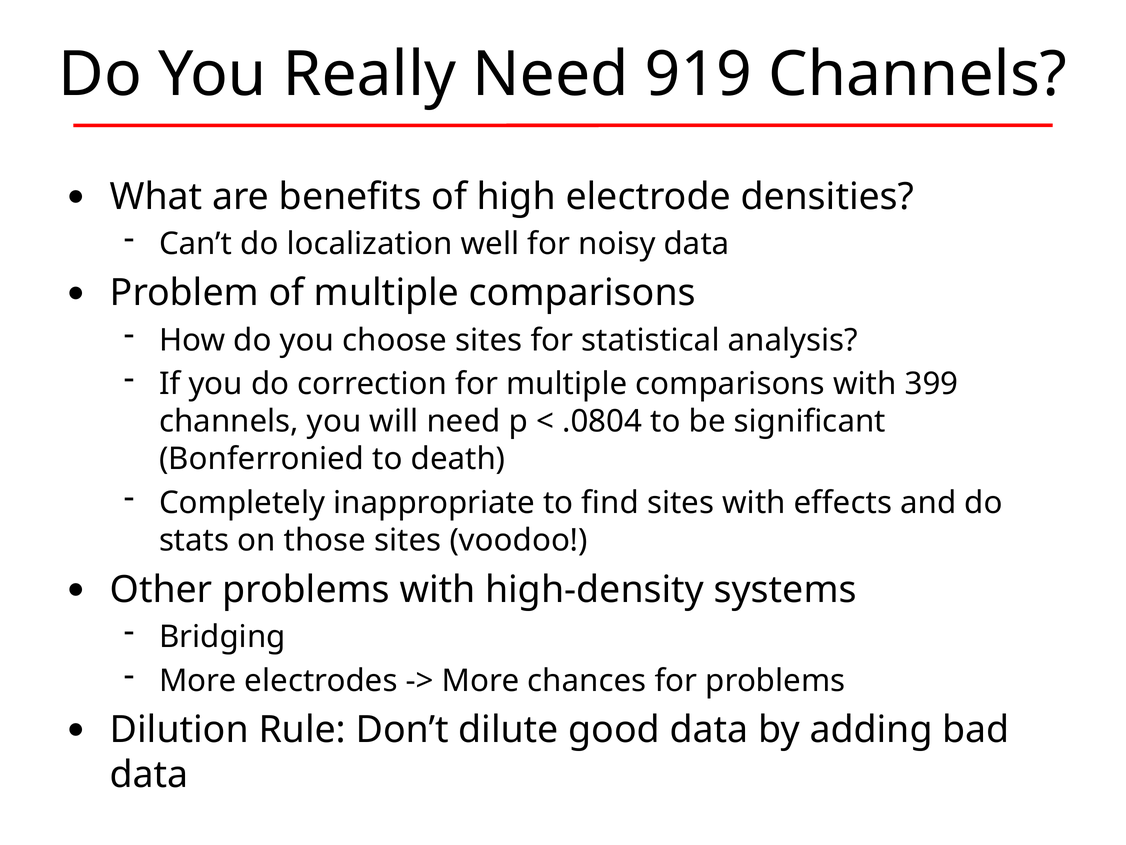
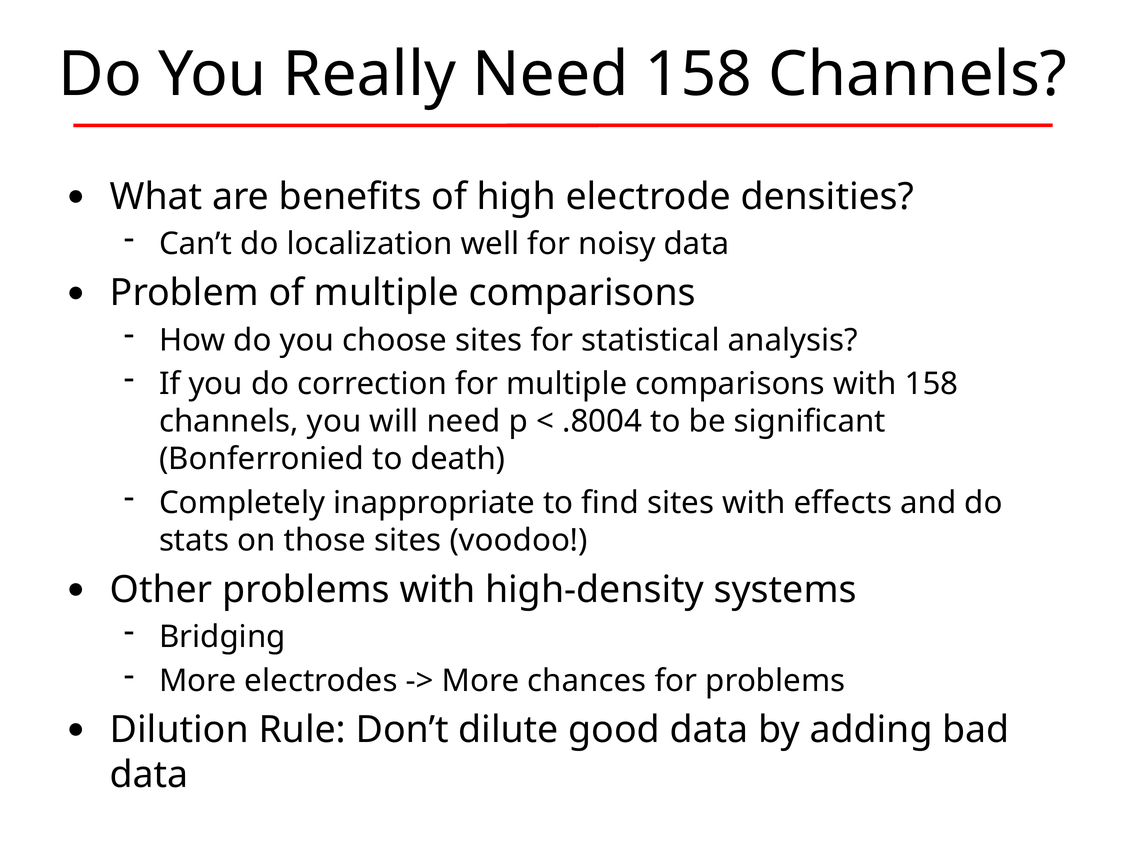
Need 919: 919 -> 158
with 399: 399 -> 158
.0804: .0804 -> .8004
